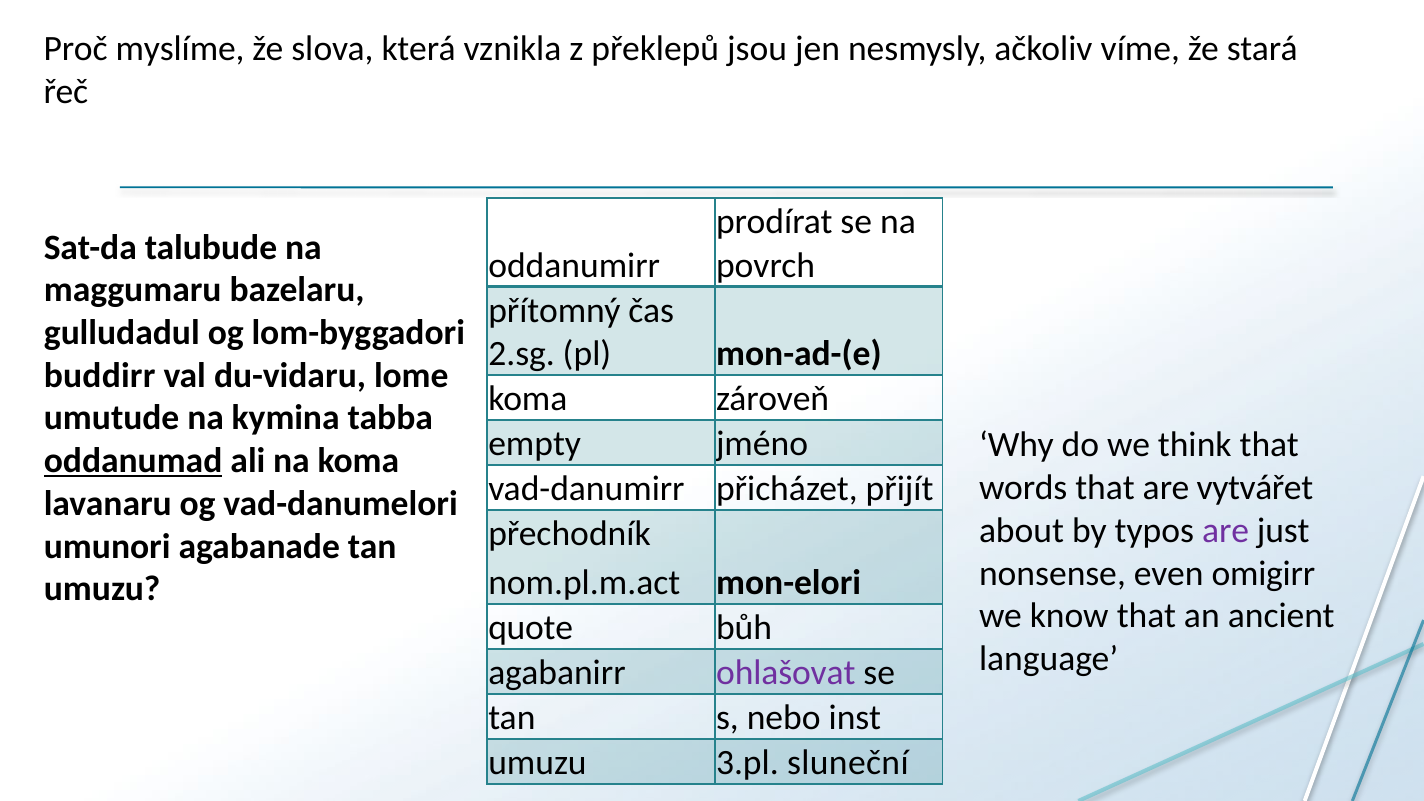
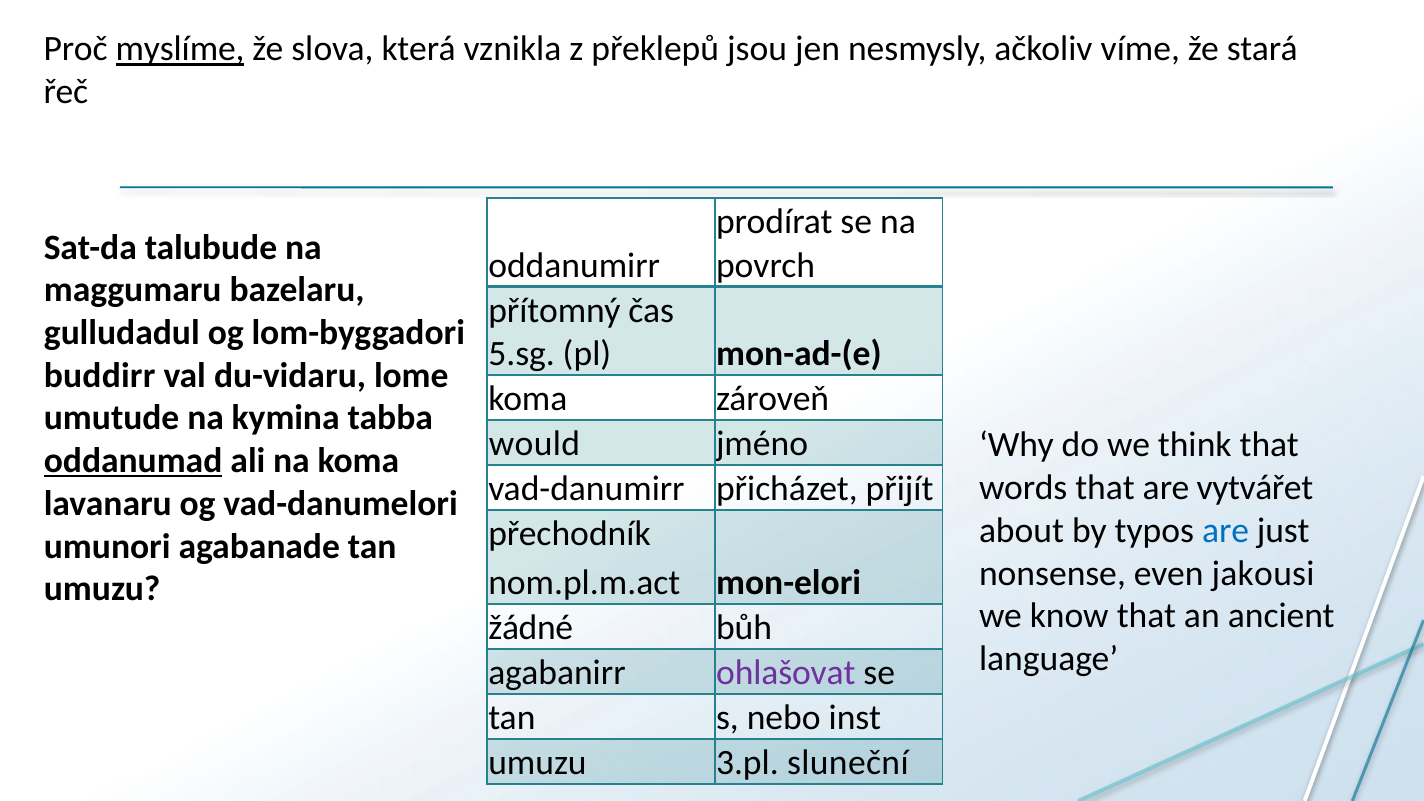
myslíme underline: none -> present
2.sg: 2.sg -> 5.sg
empty: empty -> would
are at (1226, 531) colour: purple -> blue
omigirr: omigirr -> jakousi
quote: quote -> žádné
